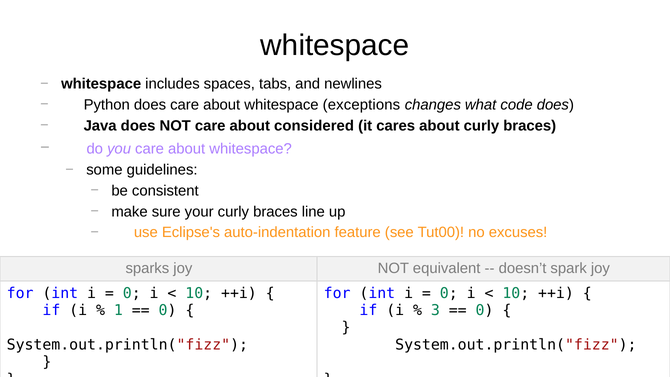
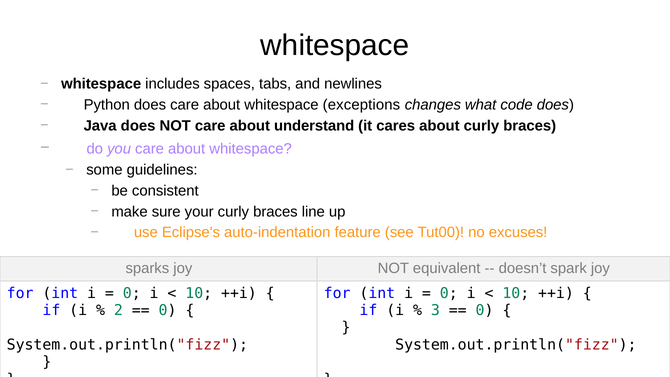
considered: considered -> understand
1: 1 -> 2
